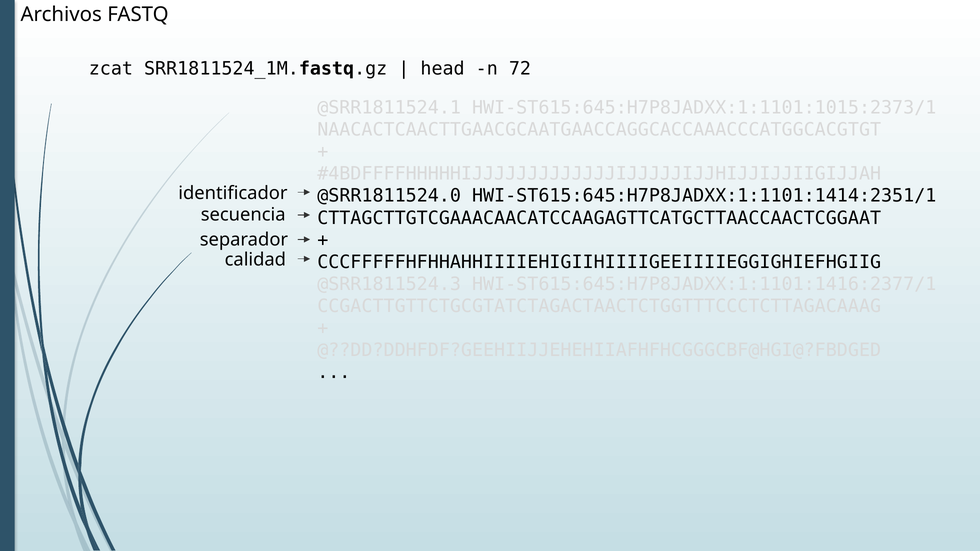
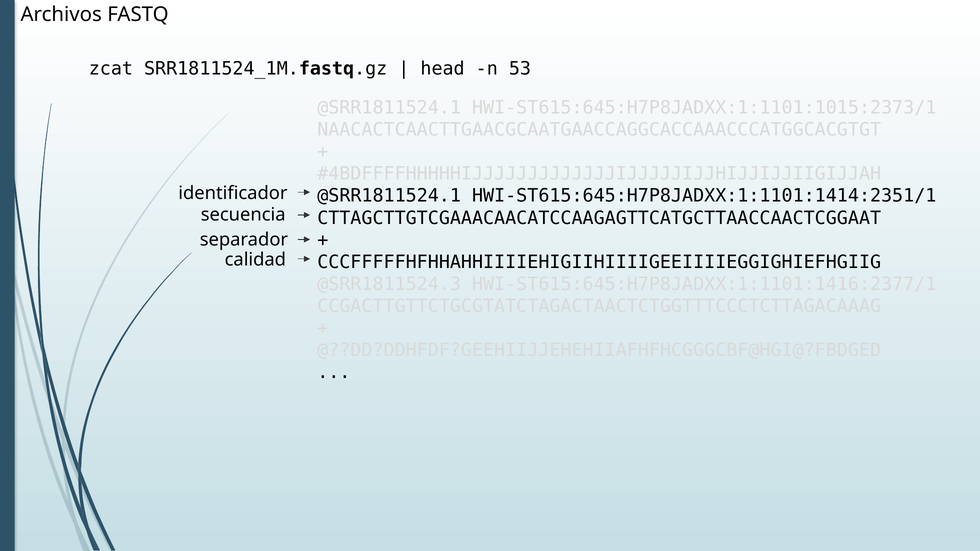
72: 72 -> 53
@SRR1811524.0 at (389, 196): @SRR1811524.0 -> @SRR1811524.1
